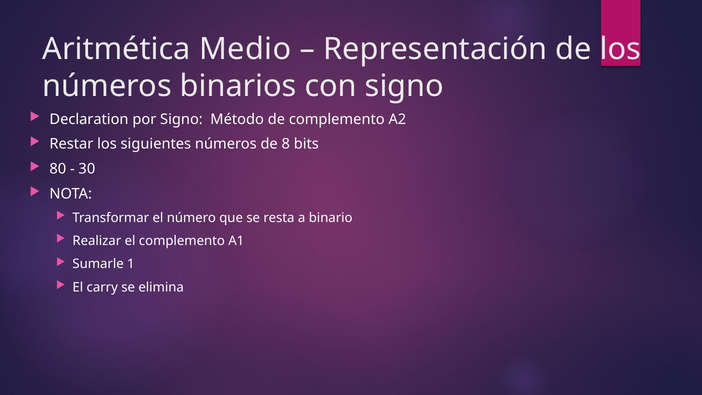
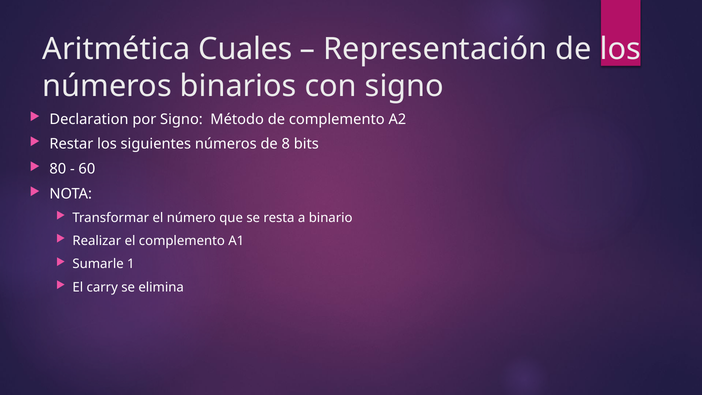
Medio: Medio -> Cuales
30: 30 -> 60
